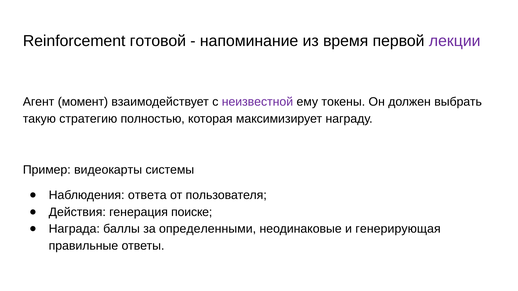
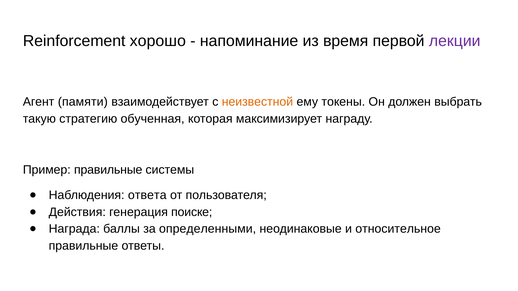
готовой: готовой -> хорошо
момент: момент -> памяти
неизвестной colour: purple -> orange
полностью: полностью -> обученная
Пример видеокарты: видеокарты -> правильные
генерирующая: генерирующая -> относительное
